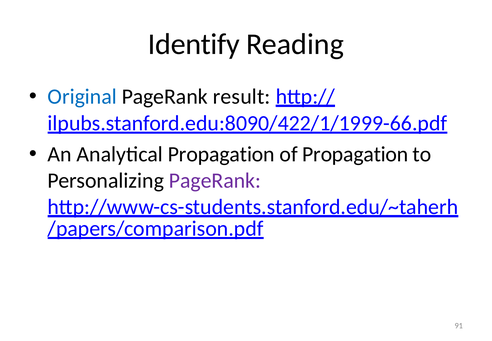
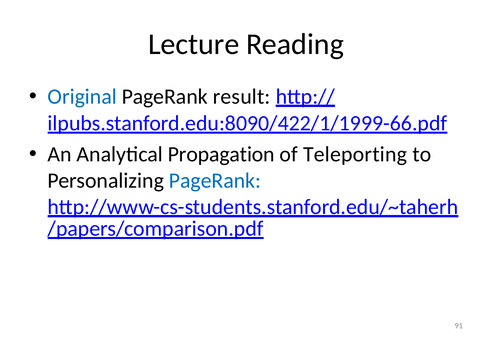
Identify: Identify -> Lecture
of Propagation: Propagation -> Teleporting
PageRank at (215, 180) colour: purple -> blue
